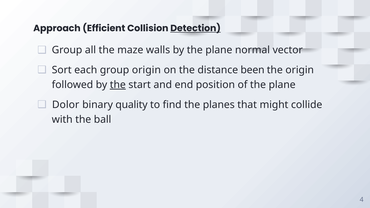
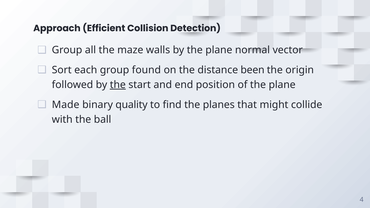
Detection underline: present -> none
group origin: origin -> found
Dolor: Dolor -> Made
